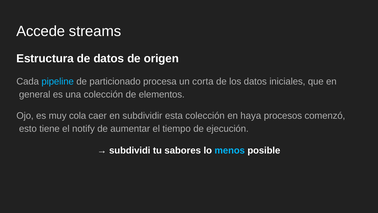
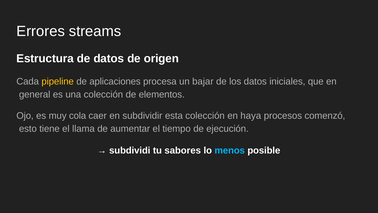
Accede: Accede -> Errores
pipeline colour: light blue -> yellow
particionado: particionado -> aplicaciones
corta: corta -> bajar
notify: notify -> llama
